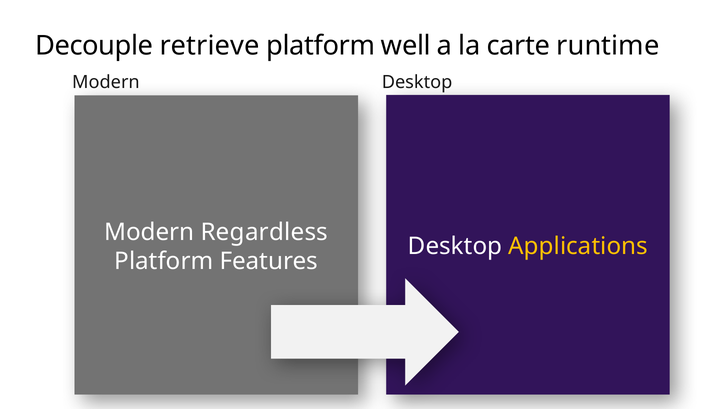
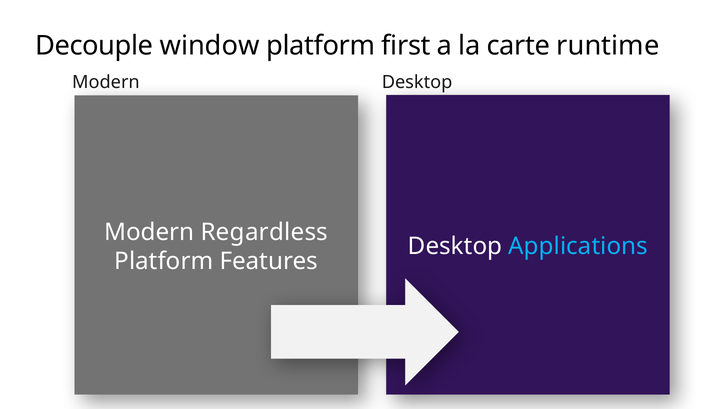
retrieve: retrieve -> window
well: well -> first
Applications colour: yellow -> light blue
